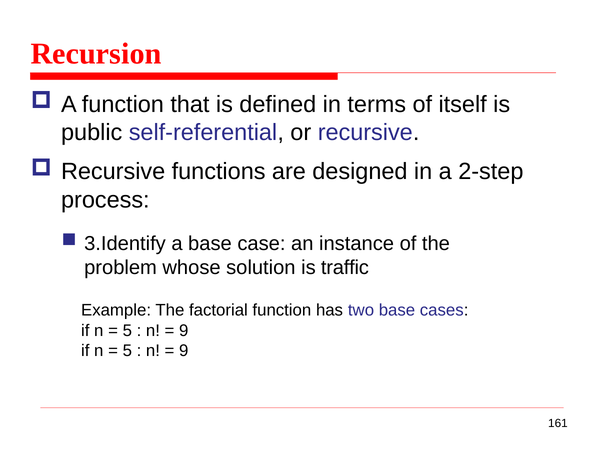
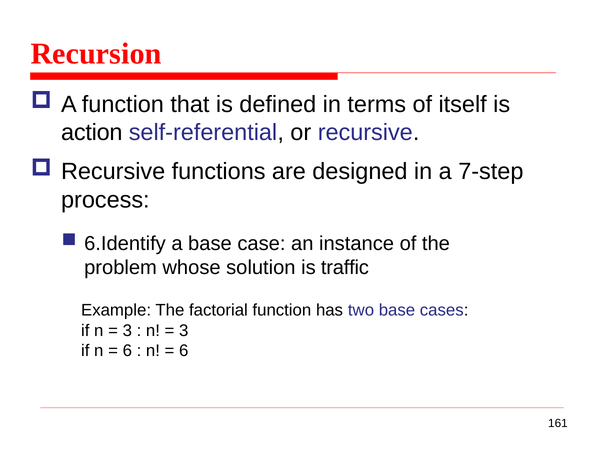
public: public -> action
2-step: 2-step -> 7-step
3.Identify: 3.Identify -> 6.Identify
5 at (127, 330): 5 -> 3
9 at (184, 330): 9 -> 3
5 at (127, 351): 5 -> 6
9 at (184, 351): 9 -> 6
